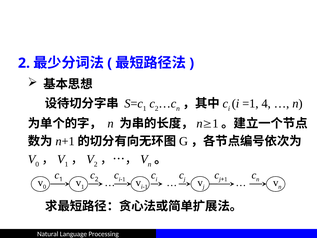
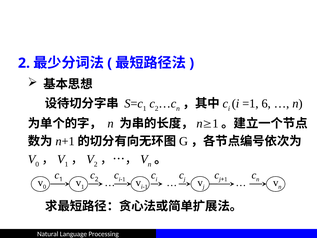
4: 4 -> 6
